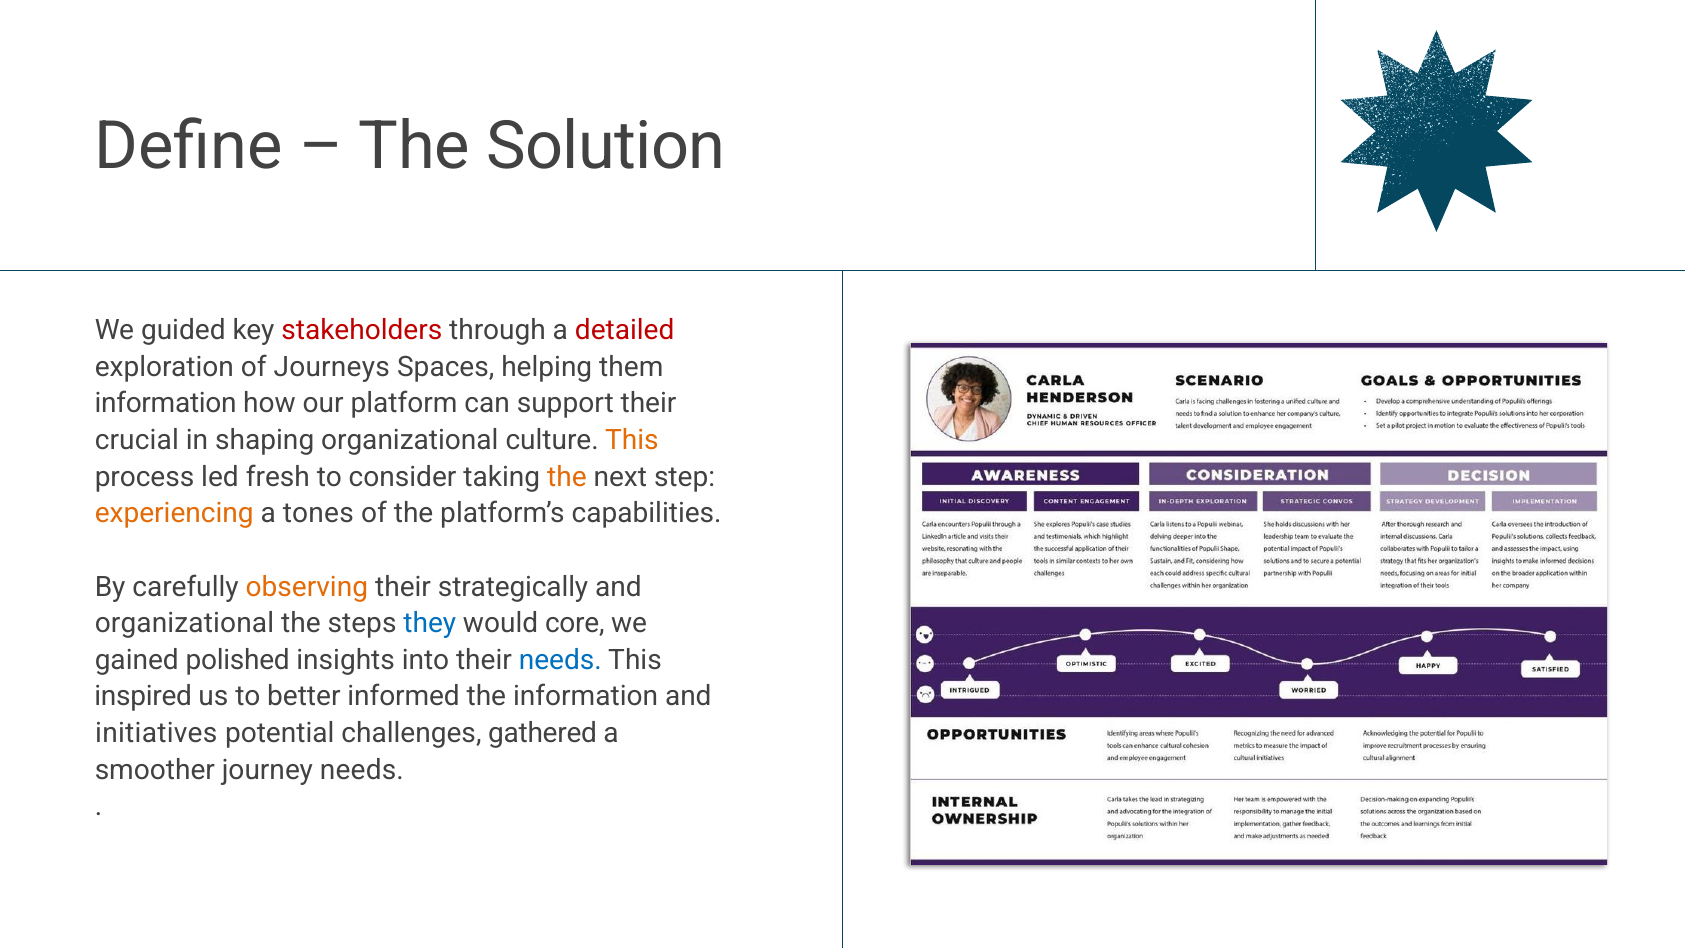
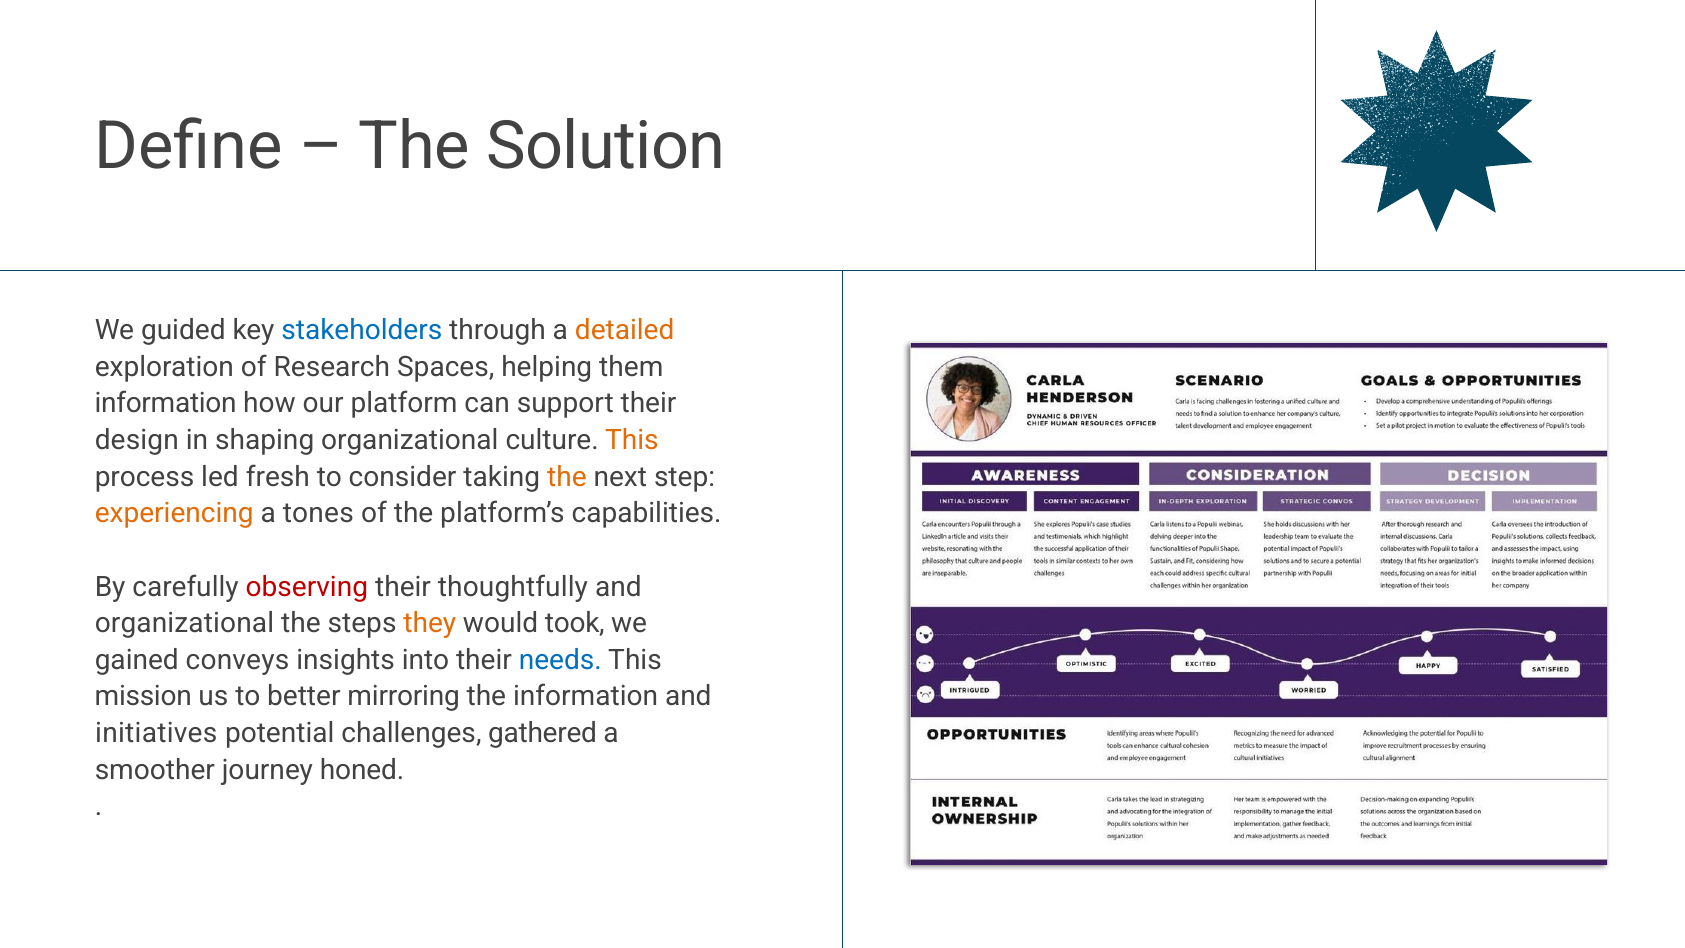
stakeholders colour: red -> blue
detailed colour: red -> orange
Journeys: Journeys -> Research
crucial: crucial -> design
observing colour: orange -> red
strategically: strategically -> thoughtfully
they colour: blue -> orange
core: core -> took
polished: polished -> conveys
inspired: inspired -> mission
informed: informed -> mirroring
journey needs: needs -> honed
